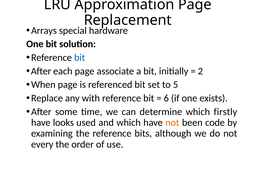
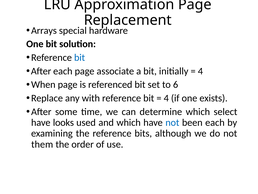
2 at (200, 71): 2 -> 4
5: 5 -> 6
6 at (166, 98): 6 -> 4
firstly: firstly -> select
not at (172, 122) colour: orange -> blue
been code: code -> each
every: every -> them
